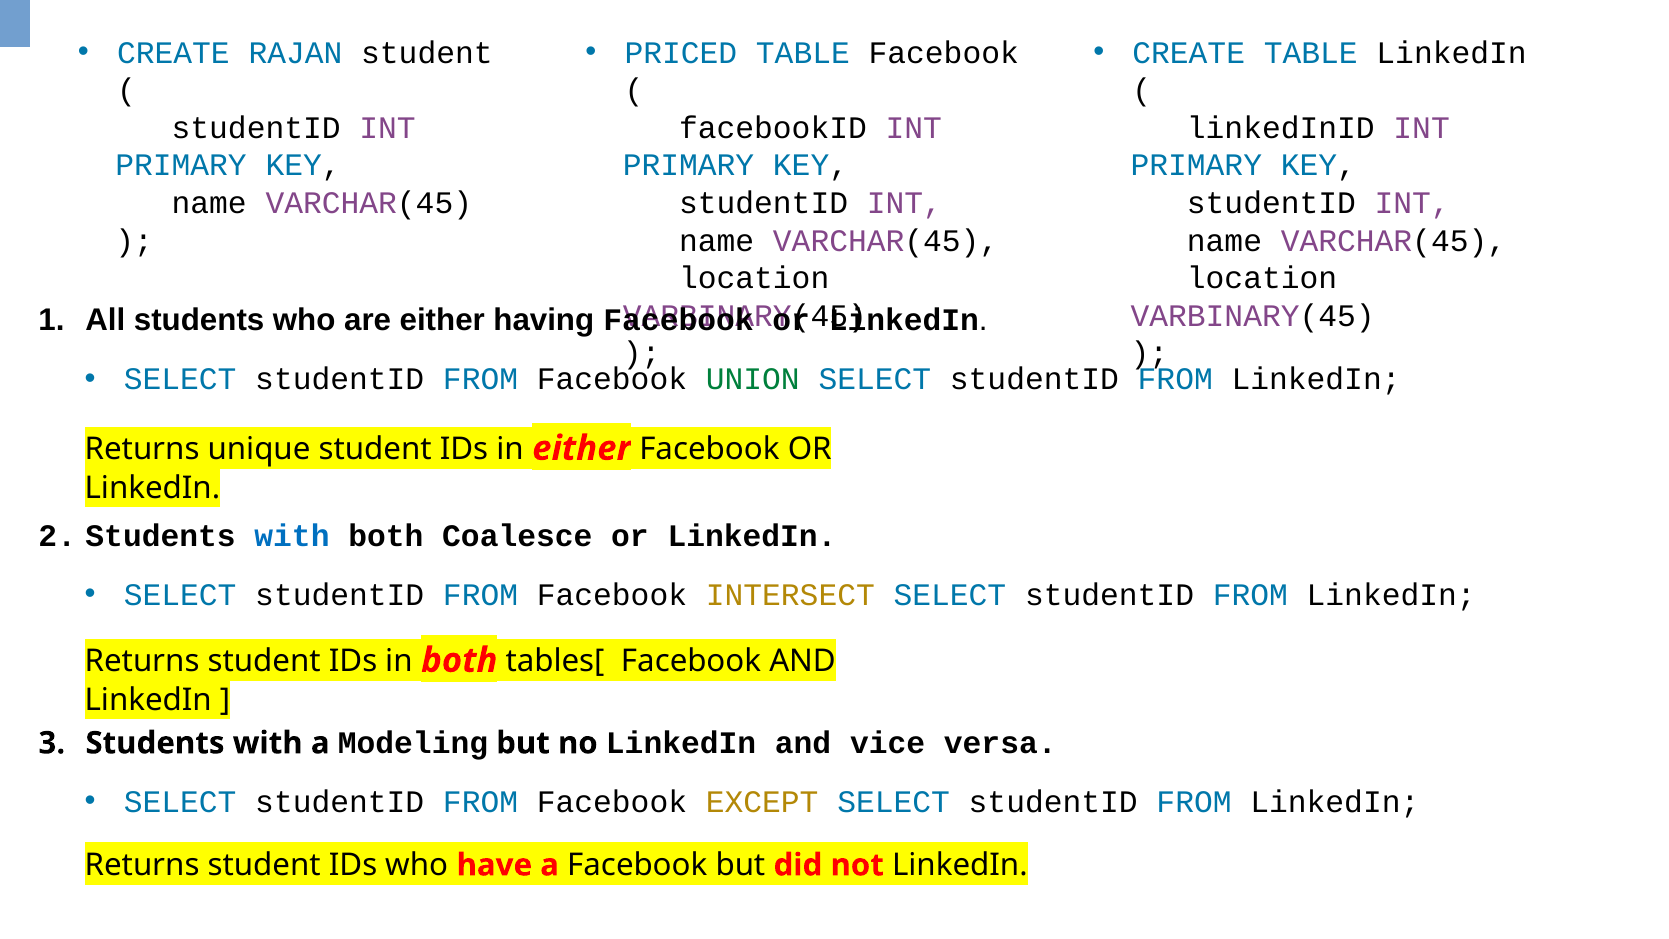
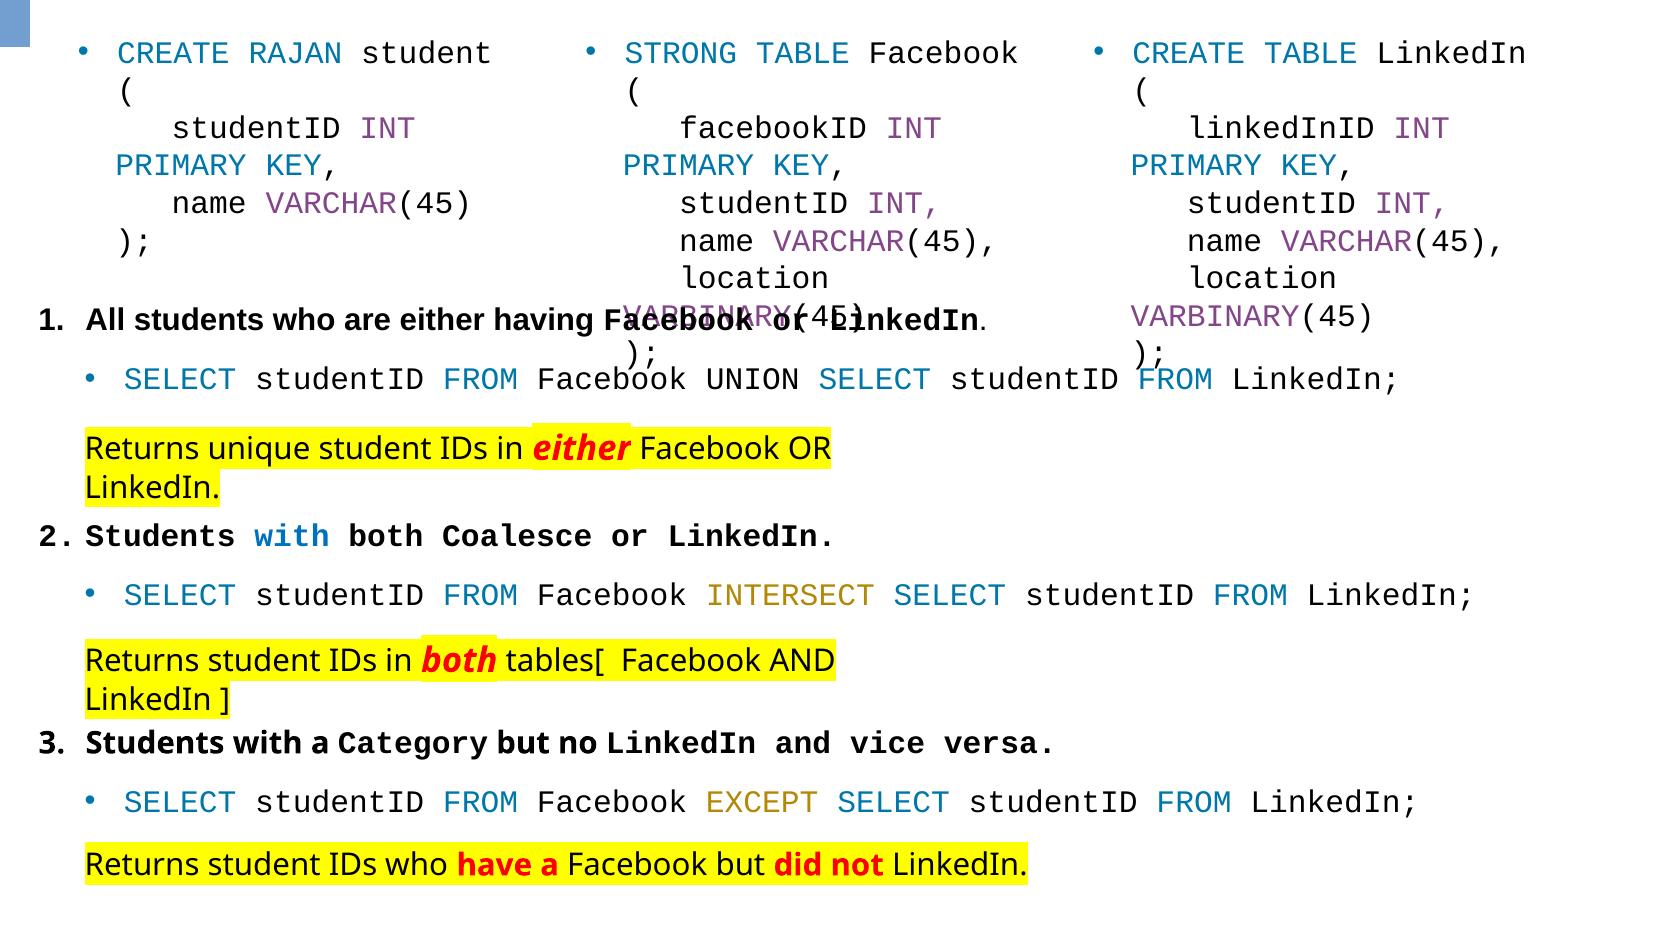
PRICED: PRICED -> STRONG
UNION colour: green -> black
Modeling: Modeling -> Category
